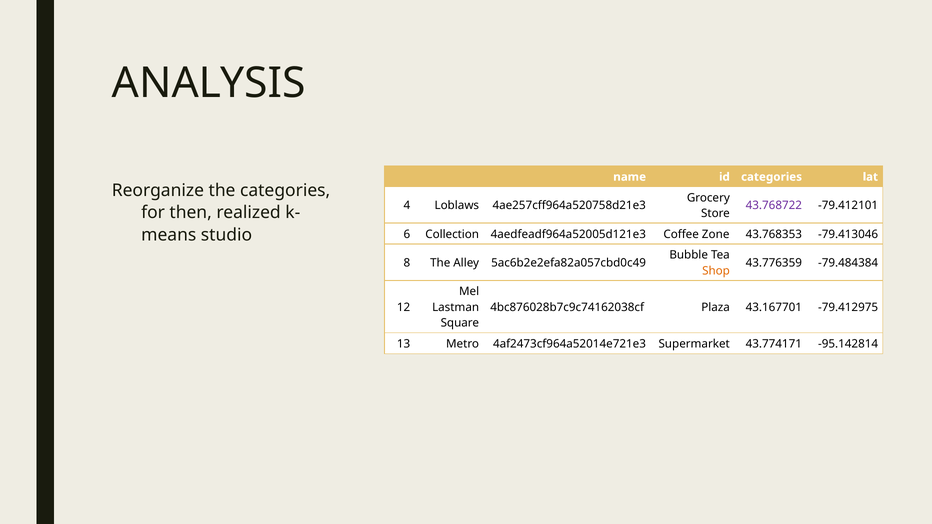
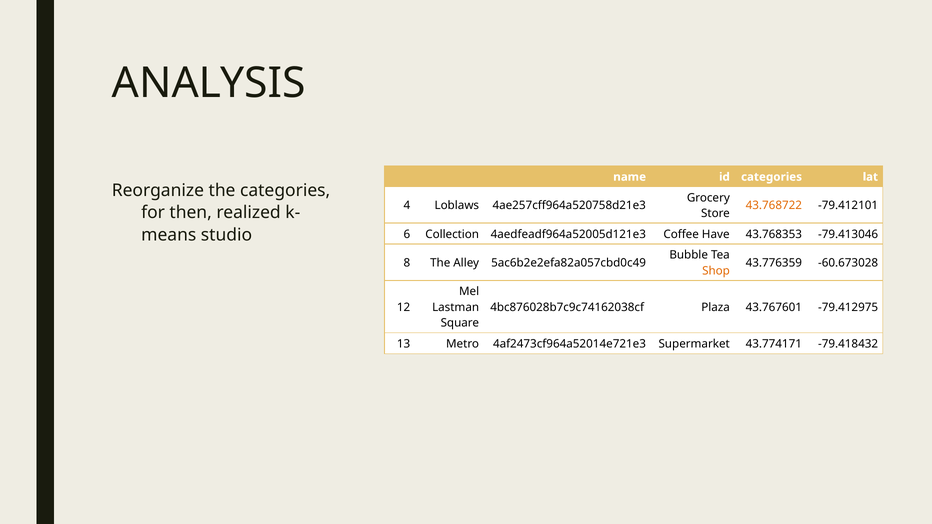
43.768722 colour: purple -> orange
Zone: Zone -> Have
-79.484384: -79.484384 -> -60.673028
43.167701: 43.167701 -> 43.767601
-95.142814: -95.142814 -> -79.418432
